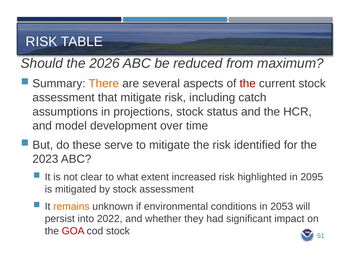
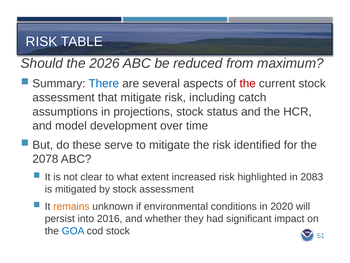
There colour: orange -> blue
2023: 2023 -> 2078
2095: 2095 -> 2083
2053: 2053 -> 2020
2022: 2022 -> 2016
GOA colour: red -> blue
